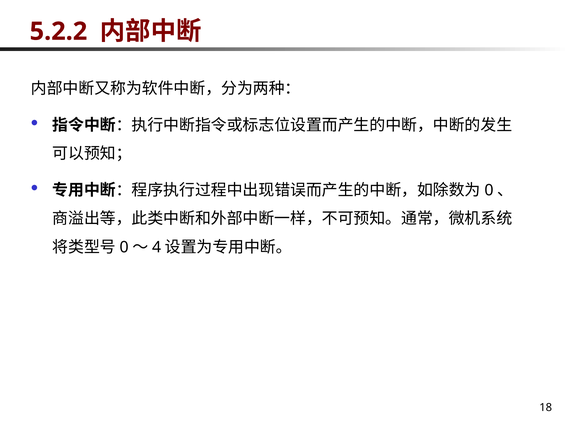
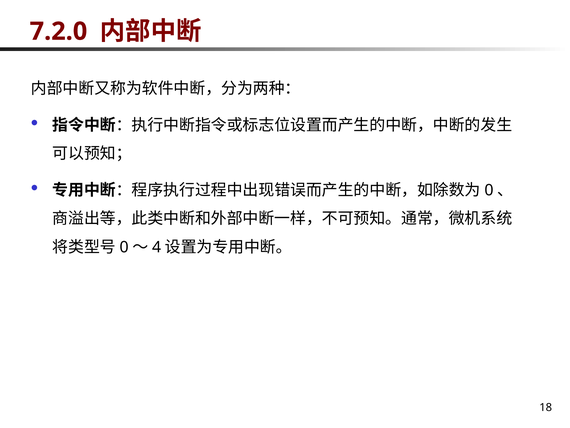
5.2.2: 5.2.2 -> 7.2.0
